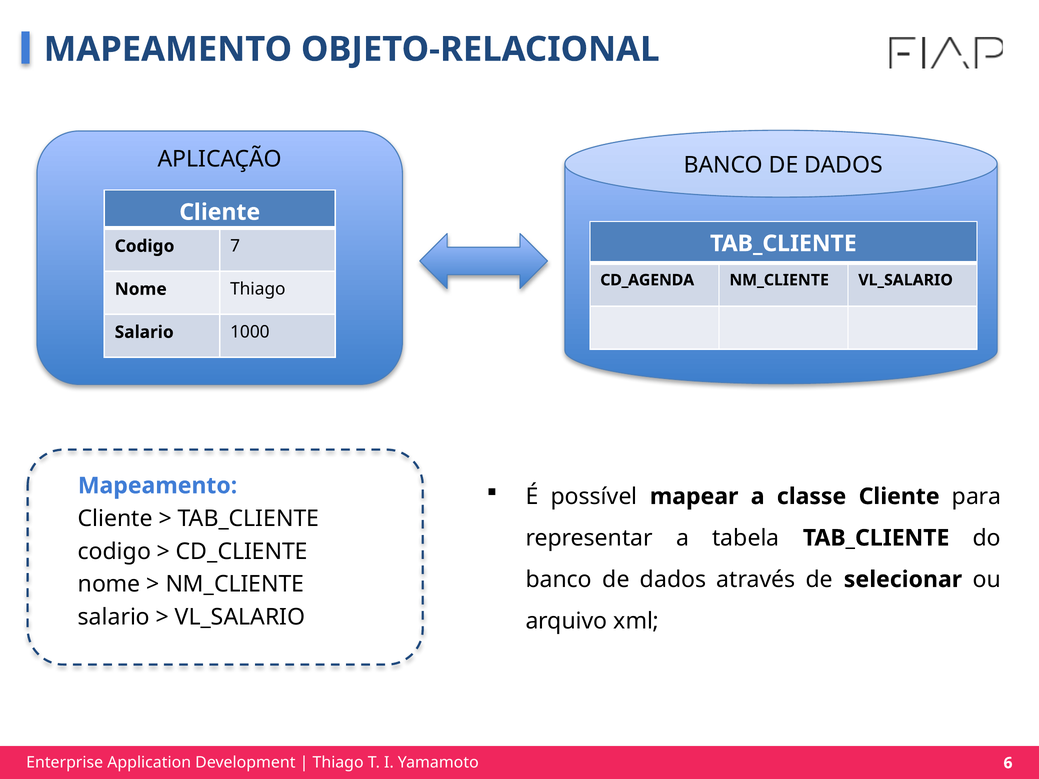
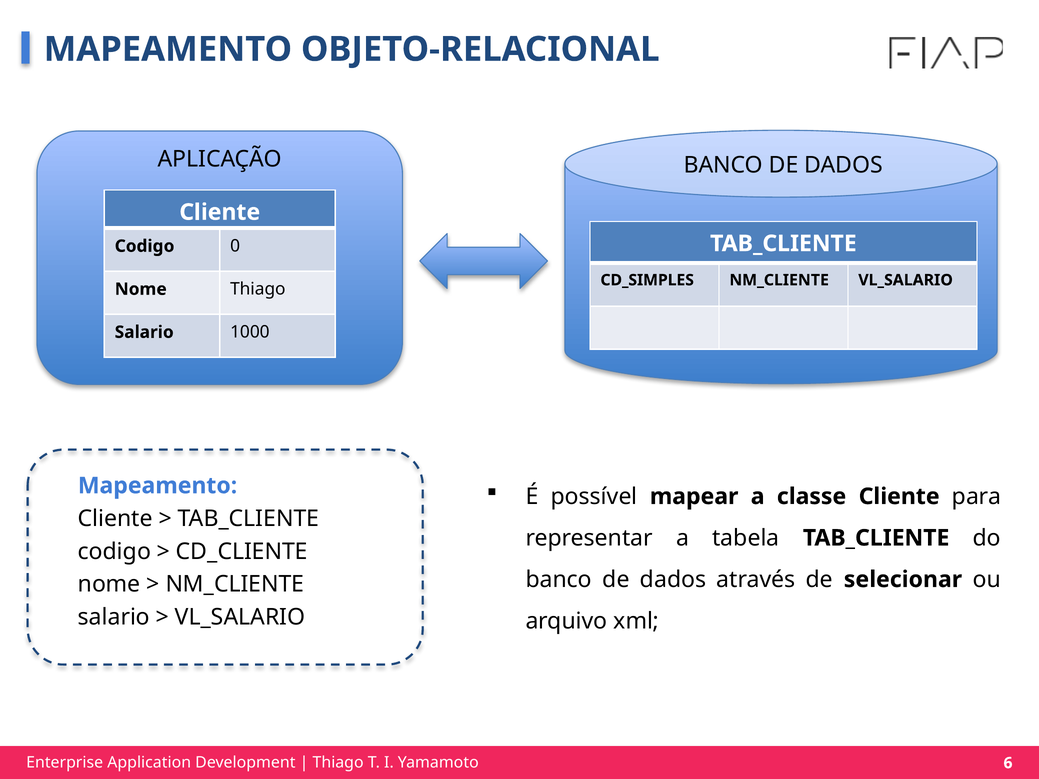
7: 7 -> 0
CD_AGENDA: CD_AGENDA -> CD_SIMPLES
